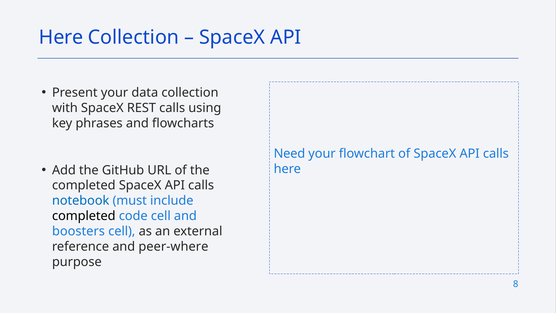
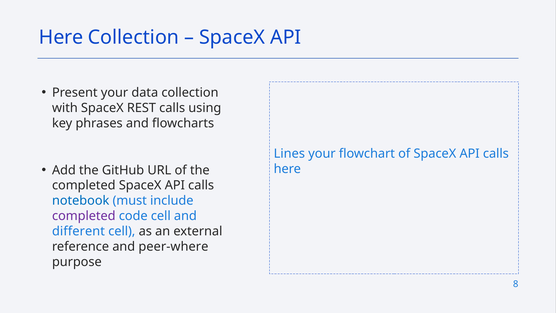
Need: Need -> Lines
completed at (84, 216) colour: black -> purple
boosters: boosters -> different
